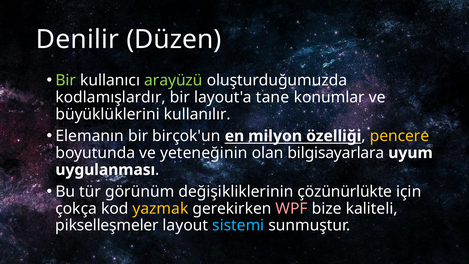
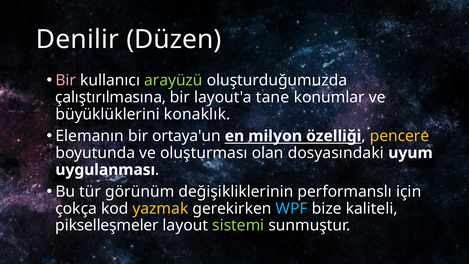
Bir at (66, 80) colour: light green -> pink
kodlamışlardır: kodlamışlardır -> çalıştırılmasına
kullanılır: kullanılır -> konaklık
birçok'un: birçok'un -> ortaya'un
yeteneğinin: yeteneğinin -> oluşturması
bilgisayarlara: bilgisayarlara -> dosyasındaki
çözünürlükte: çözünürlükte -> performanslı
WPF colour: pink -> light blue
sistemi colour: light blue -> light green
